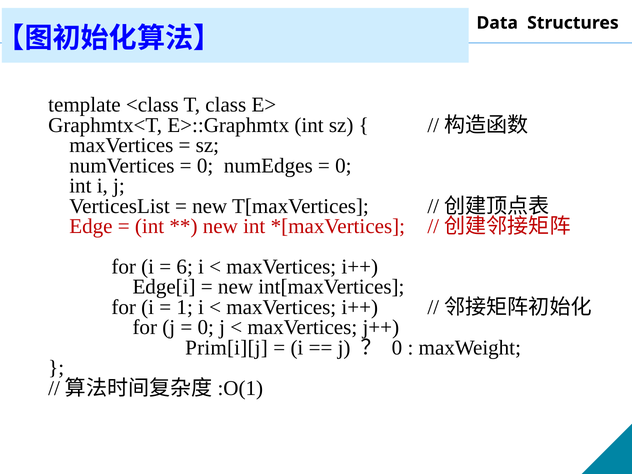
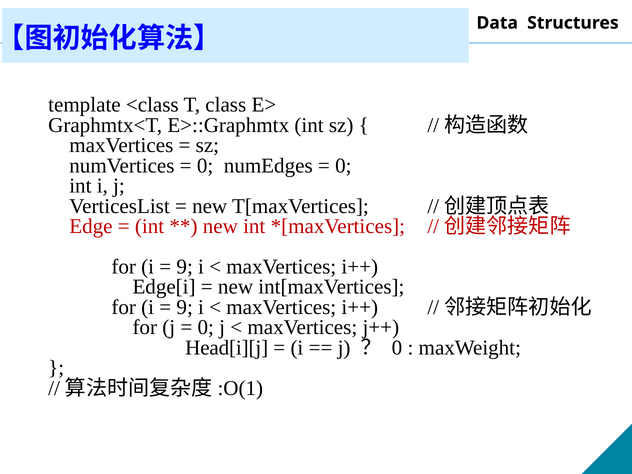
6 at (185, 267): 6 -> 9
1 at (185, 307): 1 -> 9
Prim[i][j: Prim[i][j -> Head[i][j
